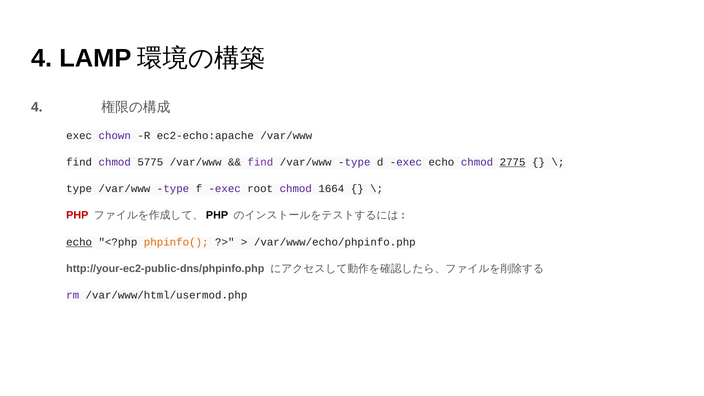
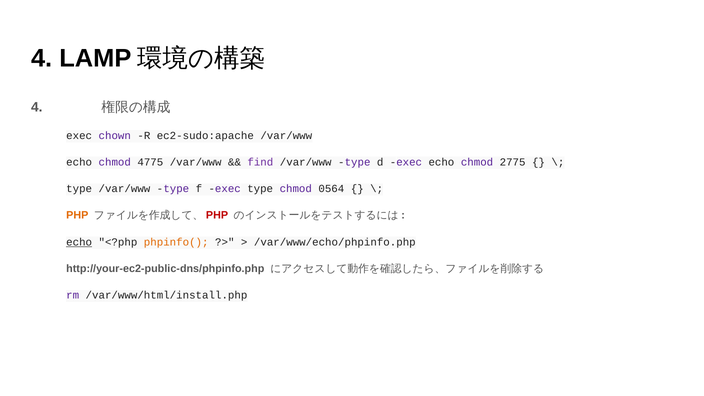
ec2-echo:apache: ec2-echo:apache -> ec2-sudo:apache
find at (79, 162): find -> echo
5775: 5775 -> 4775
2775 underline: present -> none
exec root: root -> type
1664: 1664 -> 0564
PHP at (77, 215) colour: red -> orange
PHP at (217, 215) colour: black -> red
/var/www/html/usermod.php: /var/www/html/usermod.php -> /var/www/html/install.php
